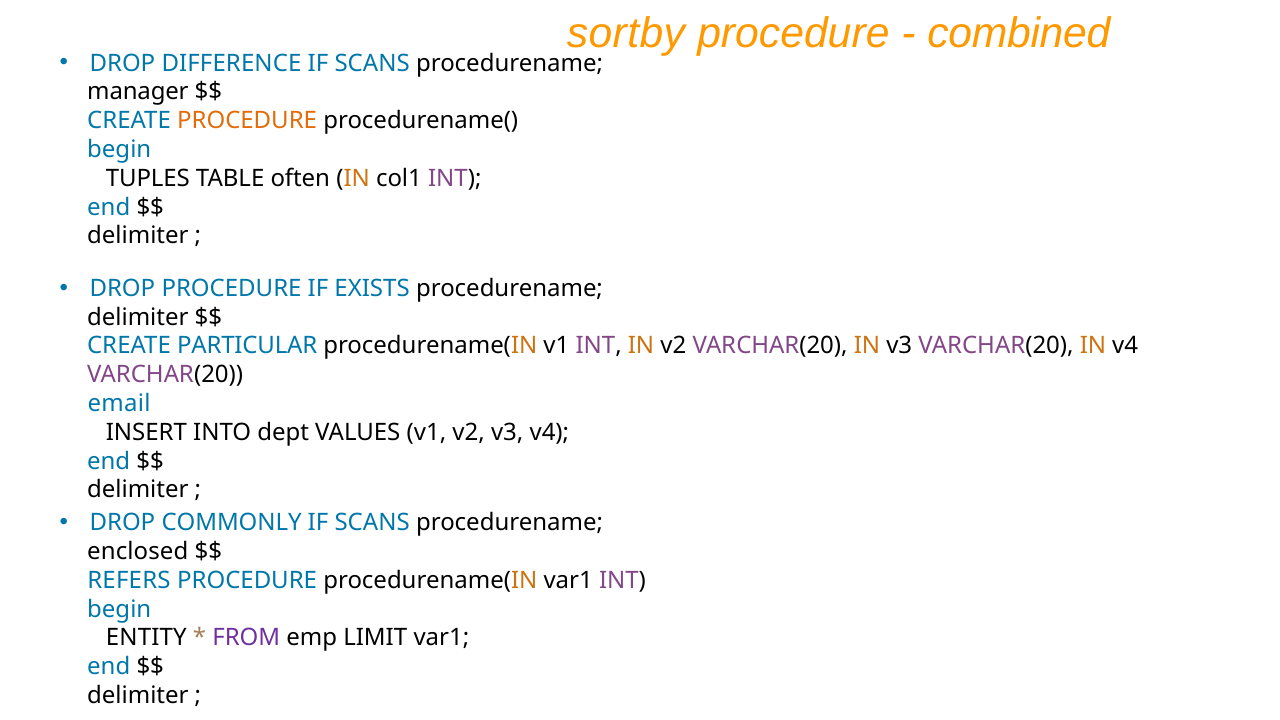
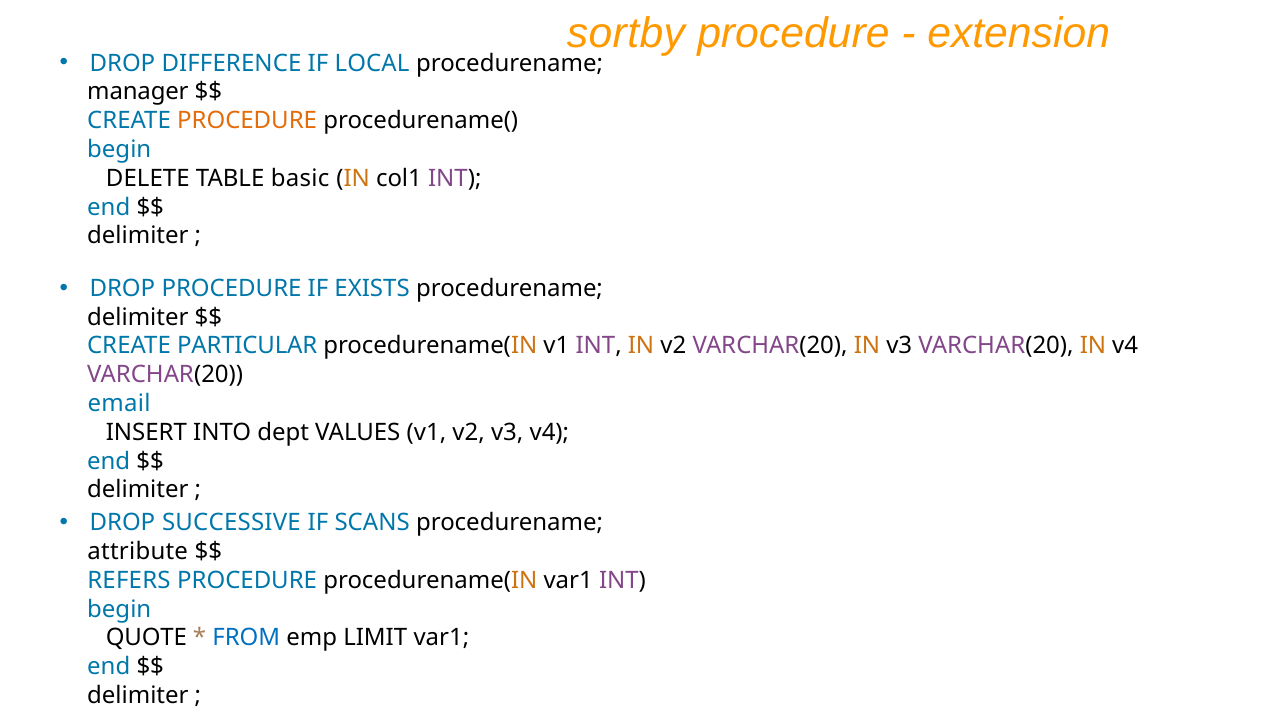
combined: combined -> extension
SCANS at (372, 63): SCANS -> LOCAL
TUPLES: TUPLES -> DELETE
often: often -> basic
COMMONLY: COMMONLY -> SUCCESSIVE
enclosed: enclosed -> attribute
ENTITY: ENTITY -> QUOTE
FROM colour: purple -> blue
